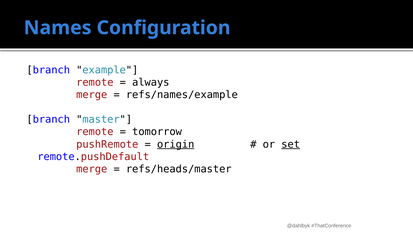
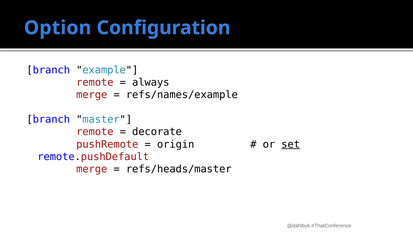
Names: Names -> Option
tomorrow: tomorrow -> decorate
origin underline: present -> none
